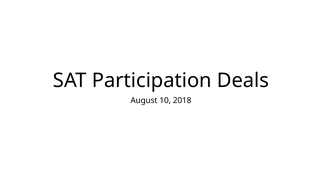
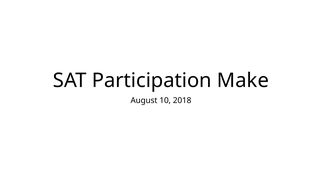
Deals: Deals -> Make
